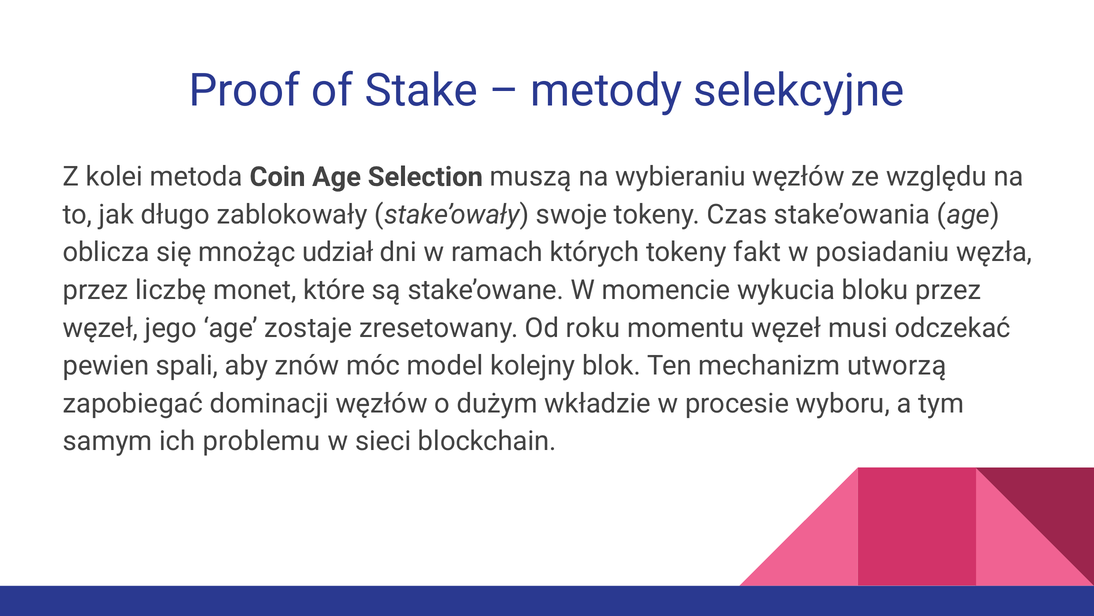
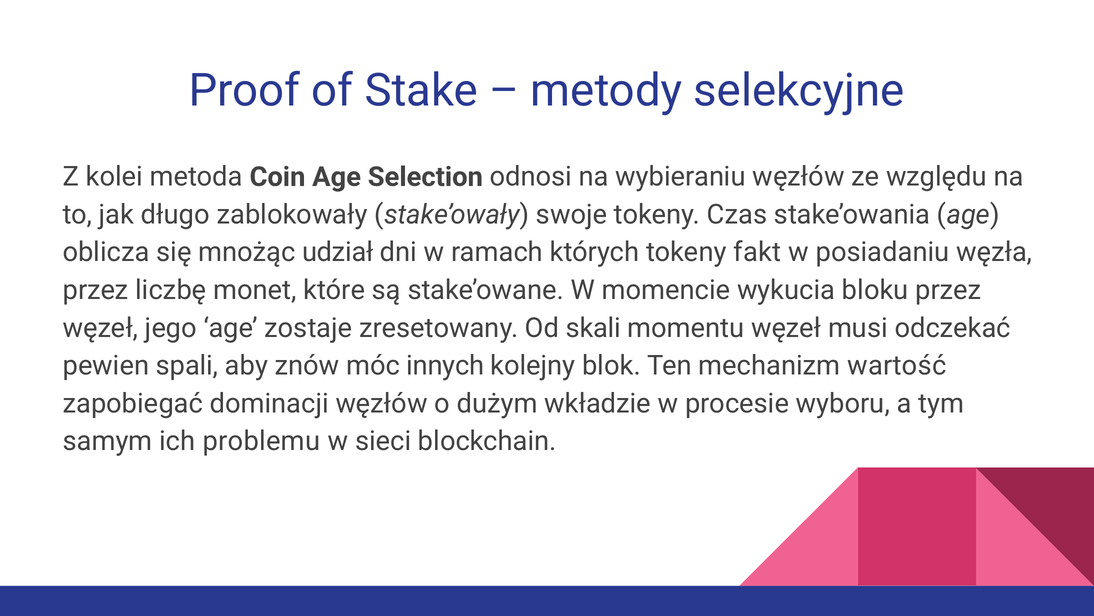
muszą: muszą -> odnosi
roku: roku -> skali
model: model -> innych
utworzą: utworzą -> wartość
